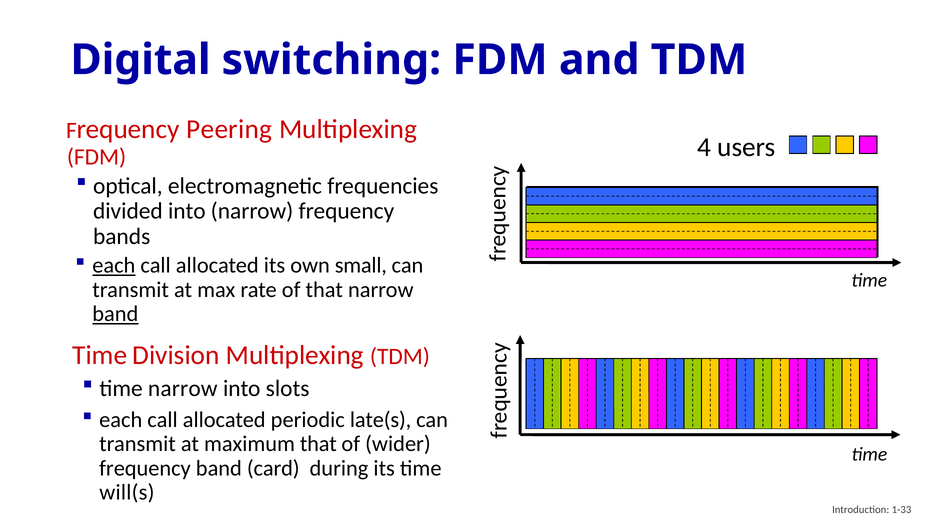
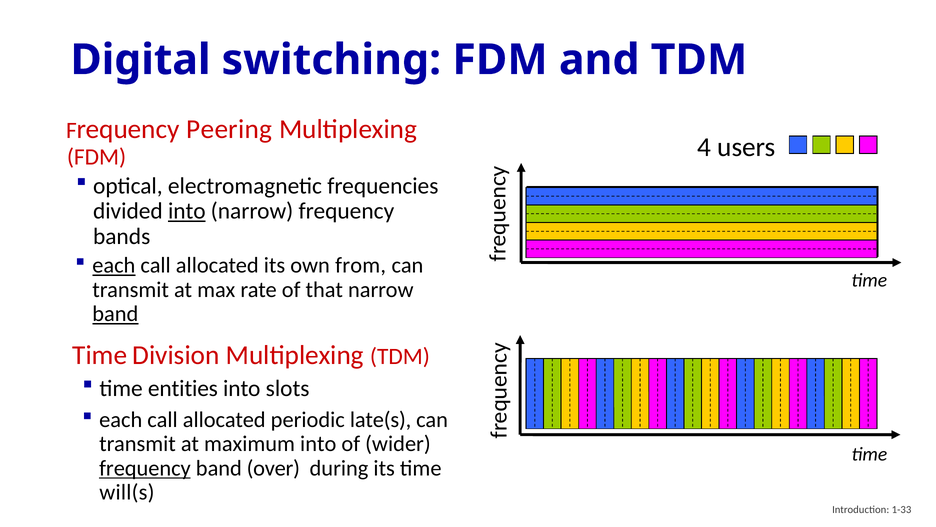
into at (187, 211) underline: none -> present
small: small -> from
time narrow: narrow -> entities
maximum that: that -> into
frequency at (145, 468) underline: none -> present
card: card -> over
